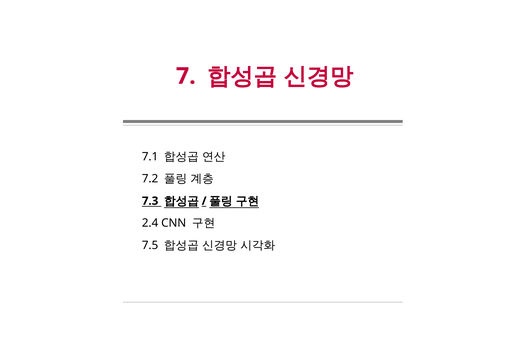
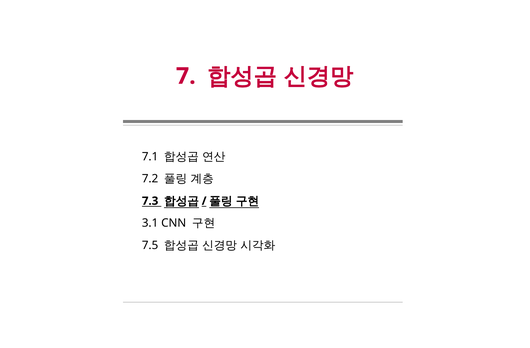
2.4: 2.4 -> 3.1
